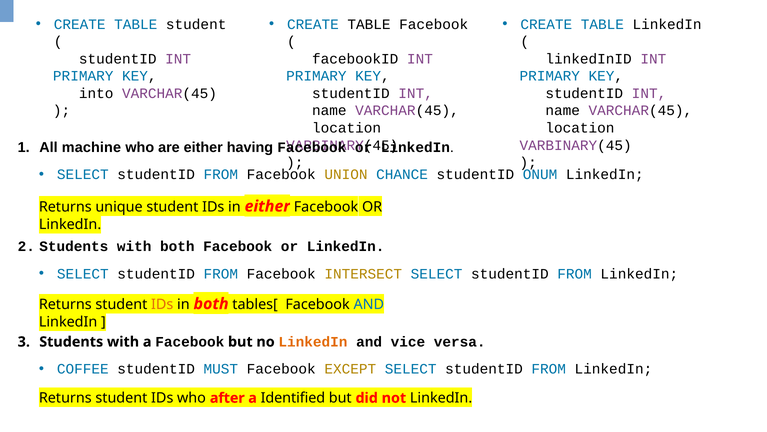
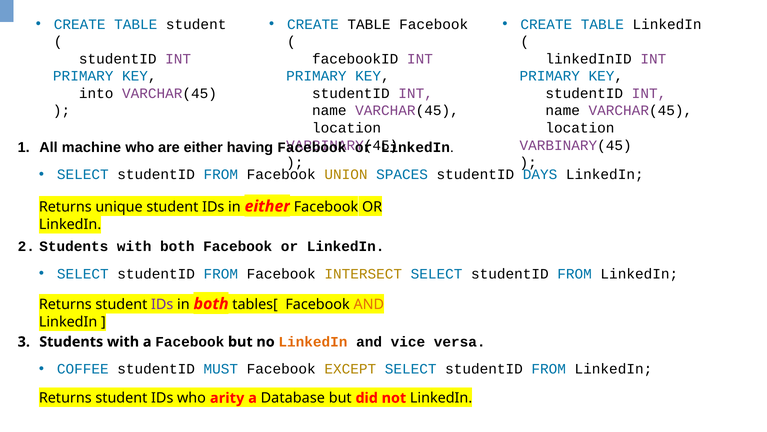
CHANCE: CHANCE -> SPACES
ONUM: ONUM -> DAYS
IDs at (162, 304) colour: orange -> purple
AND at (369, 304) colour: blue -> orange
after: after -> arity
Identified: Identified -> Database
